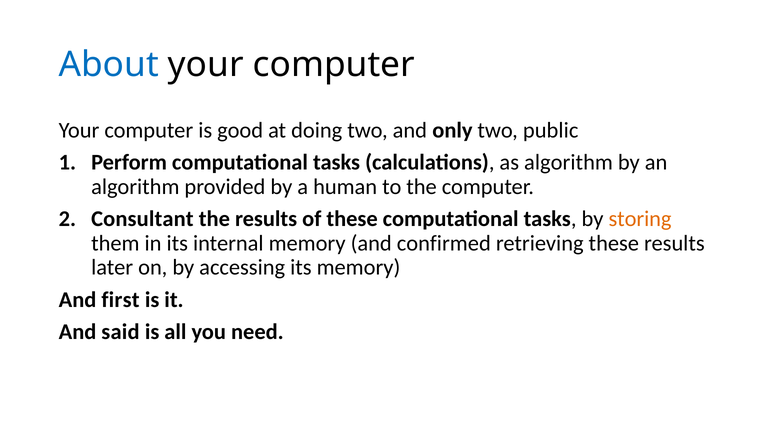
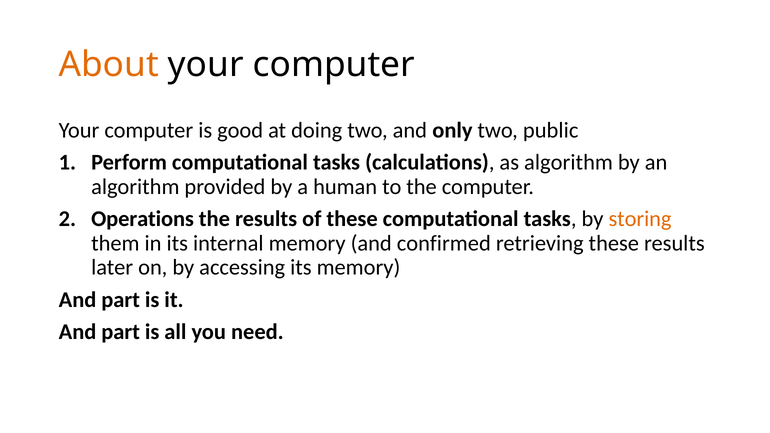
About colour: blue -> orange
Consultant: Consultant -> Operations
first at (120, 300): first -> part
said at (120, 332): said -> part
